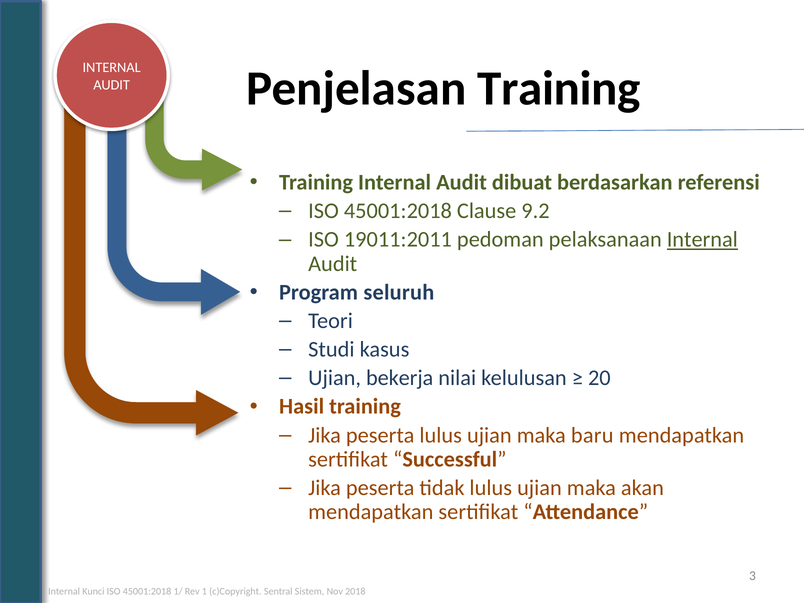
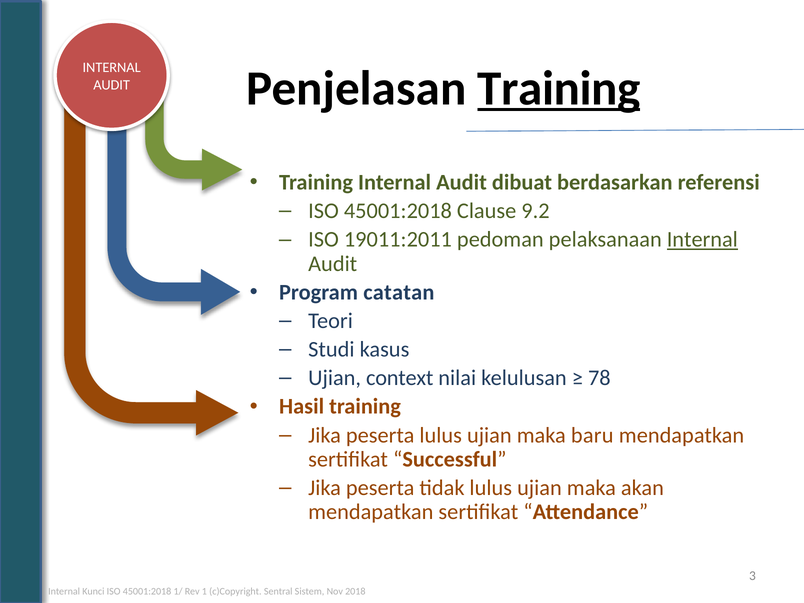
Training at (559, 88) underline: none -> present
seluruh: seluruh -> catatan
bekerja: bekerja -> context
20: 20 -> 78
